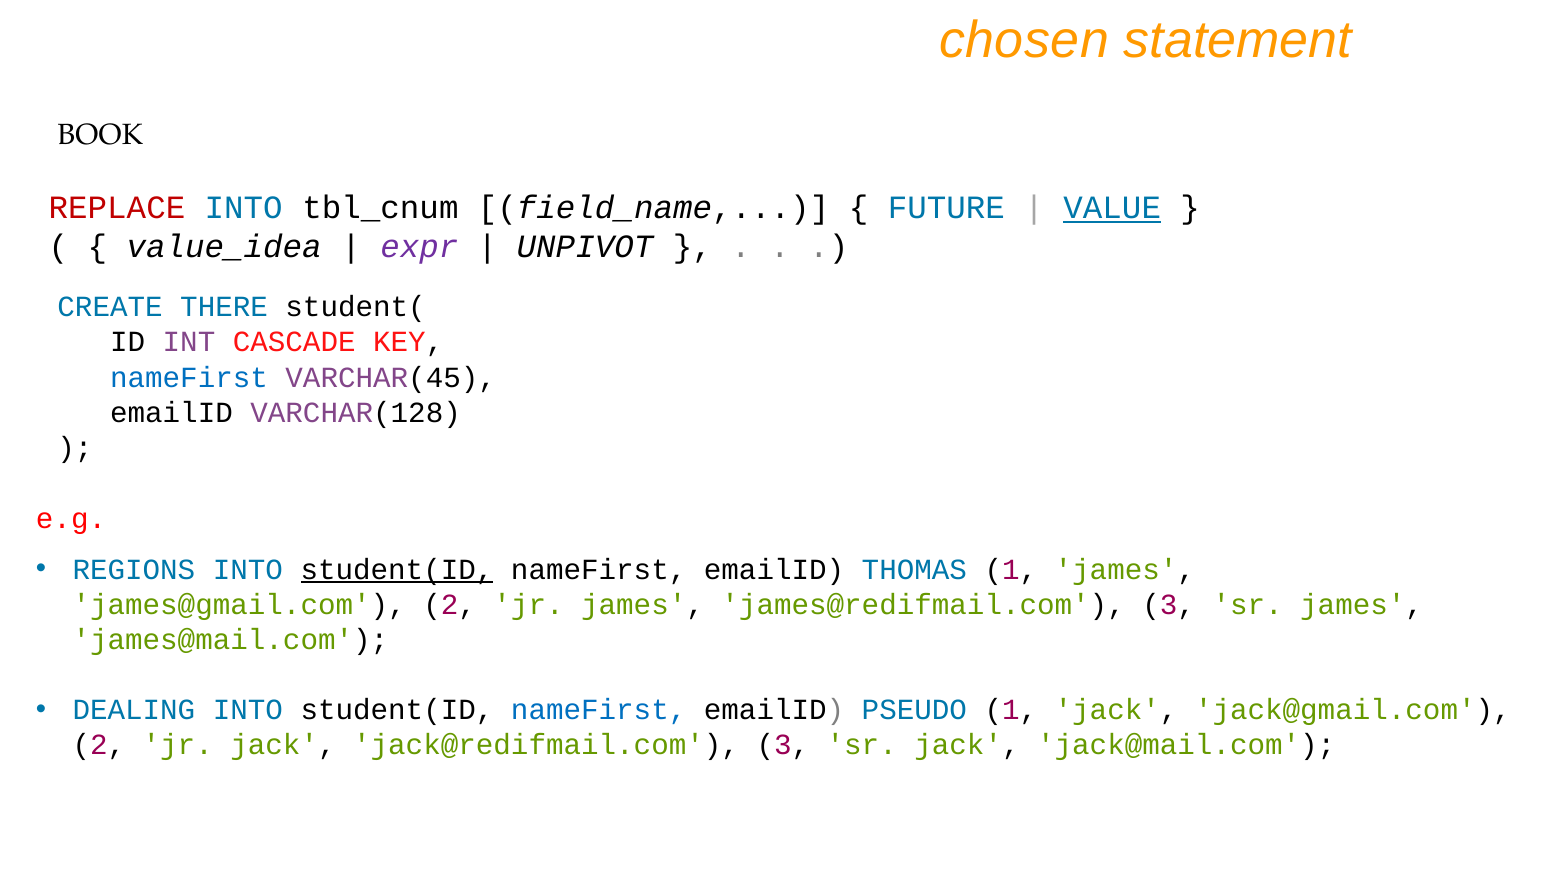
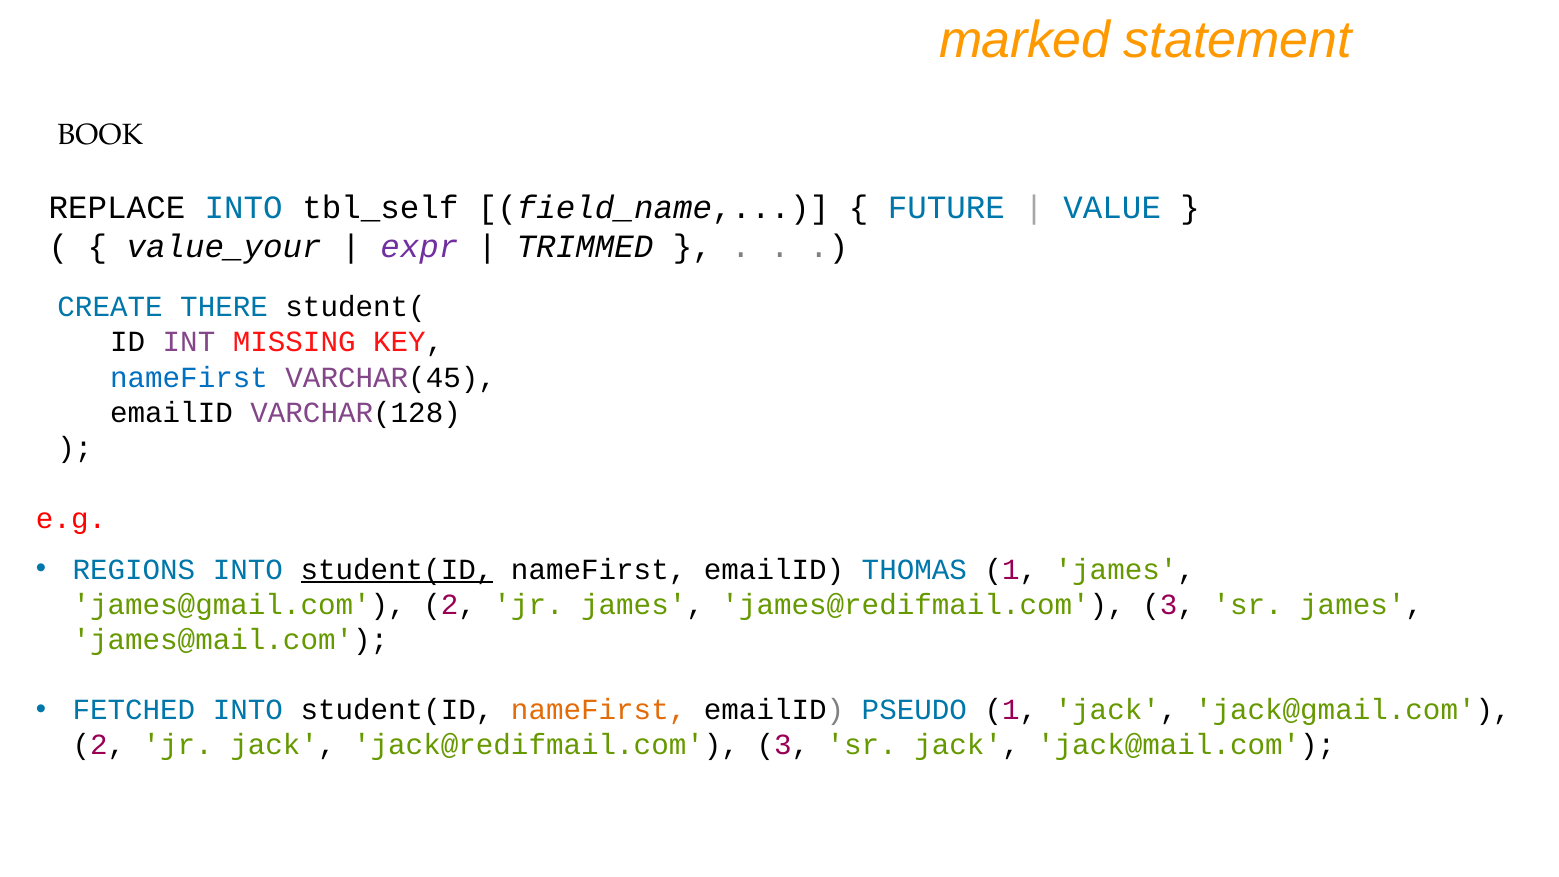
chosen: chosen -> marked
REPLACE colour: red -> black
tbl_cnum: tbl_cnum -> tbl_self
VALUE underline: present -> none
value_idea: value_idea -> value_your
UNPIVOT: UNPIVOT -> TRIMMED
CASCADE: CASCADE -> MISSING
DEALING: DEALING -> FETCHED
nameFirst at (599, 710) colour: blue -> orange
